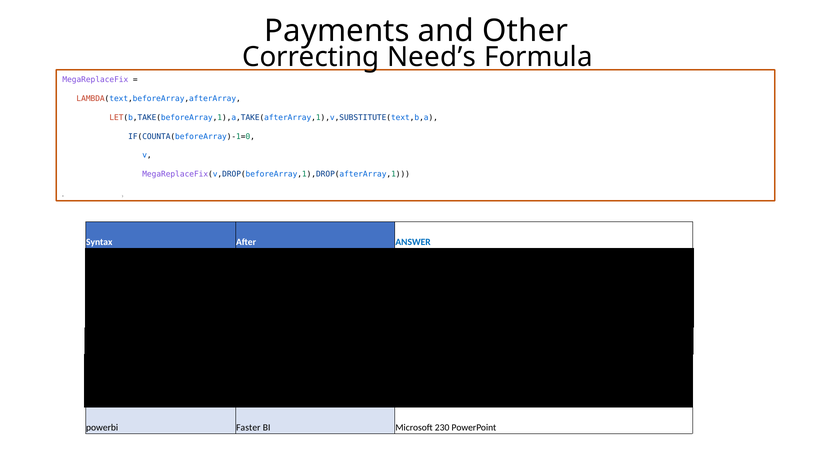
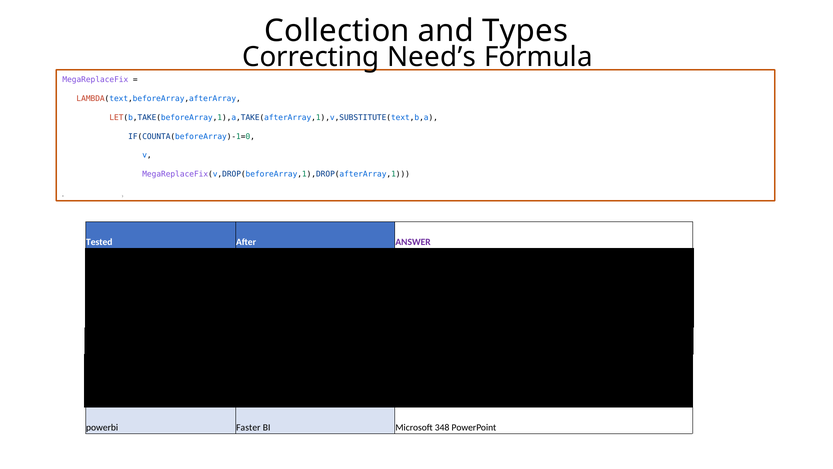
Payments: Payments -> Collection
Other: Other -> Types
Syntax: Syntax -> Tested
ANSWER colour: blue -> purple
230: 230 -> 348
